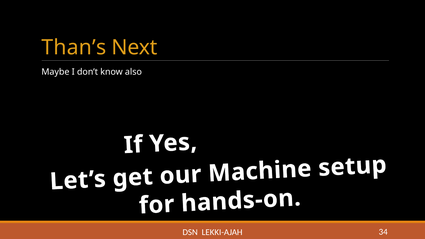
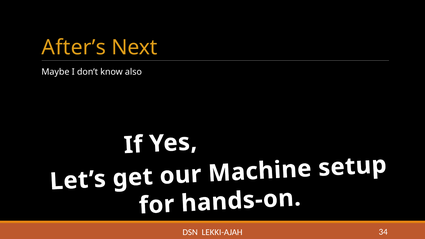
Than’s: Than’s -> After’s
